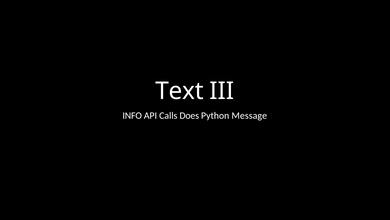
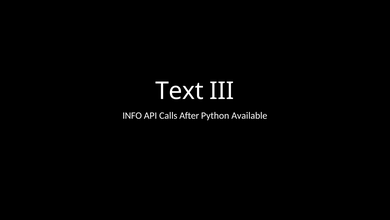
Does: Does -> After
Message: Message -> Available
